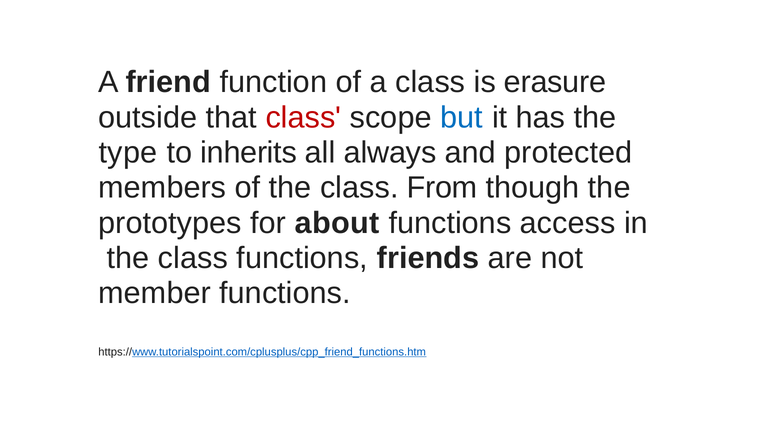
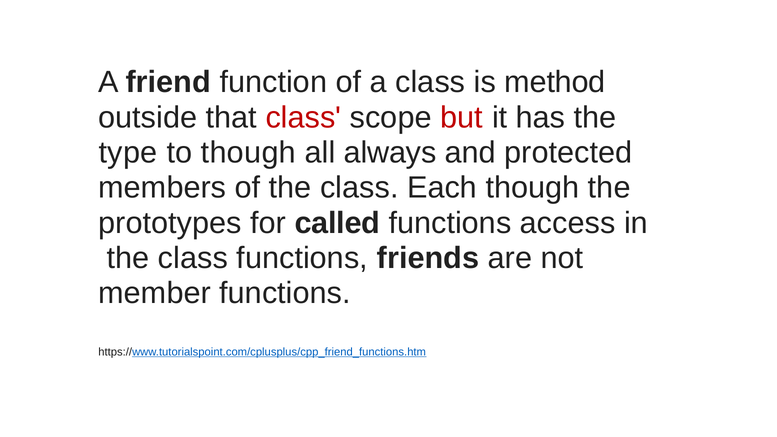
erasure: erasure -> method
but colour: blue -> red
to inherits: inherits -> though
From: From -> Each
about: about -> called
